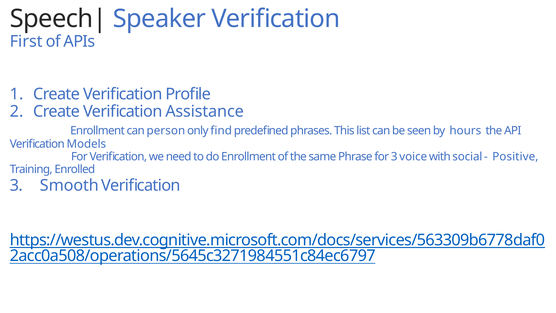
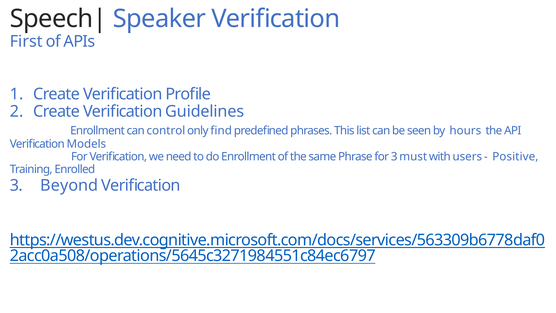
Assistance: Assistance -> Guidelines
person: person -> control
voice: voice -> must
social: social -> users
Smooth: Smooth -> Beyond
